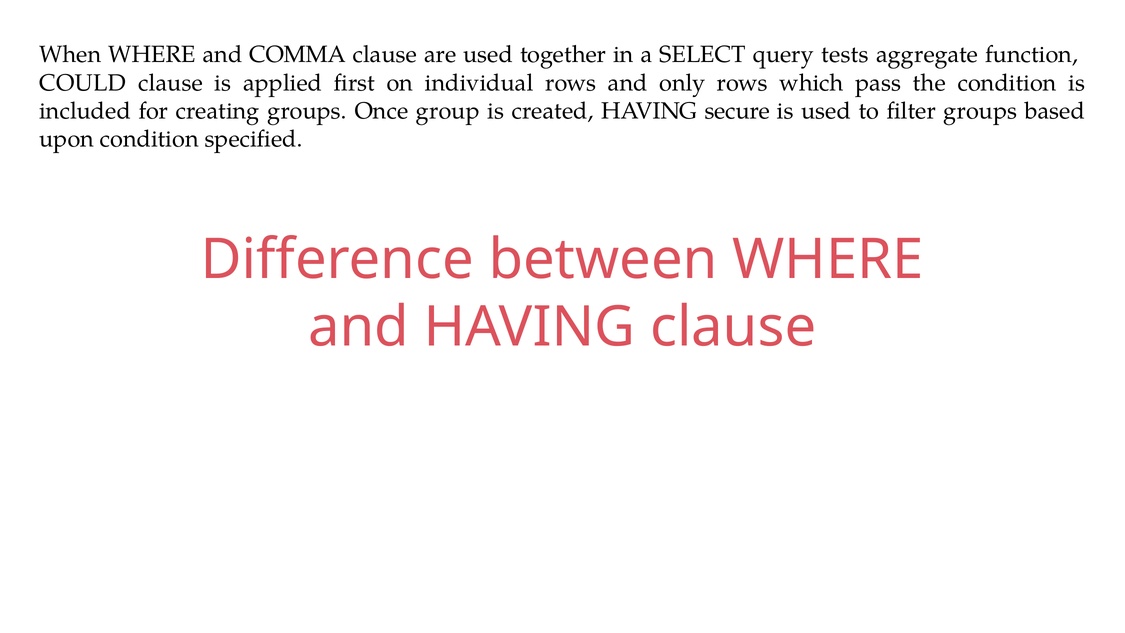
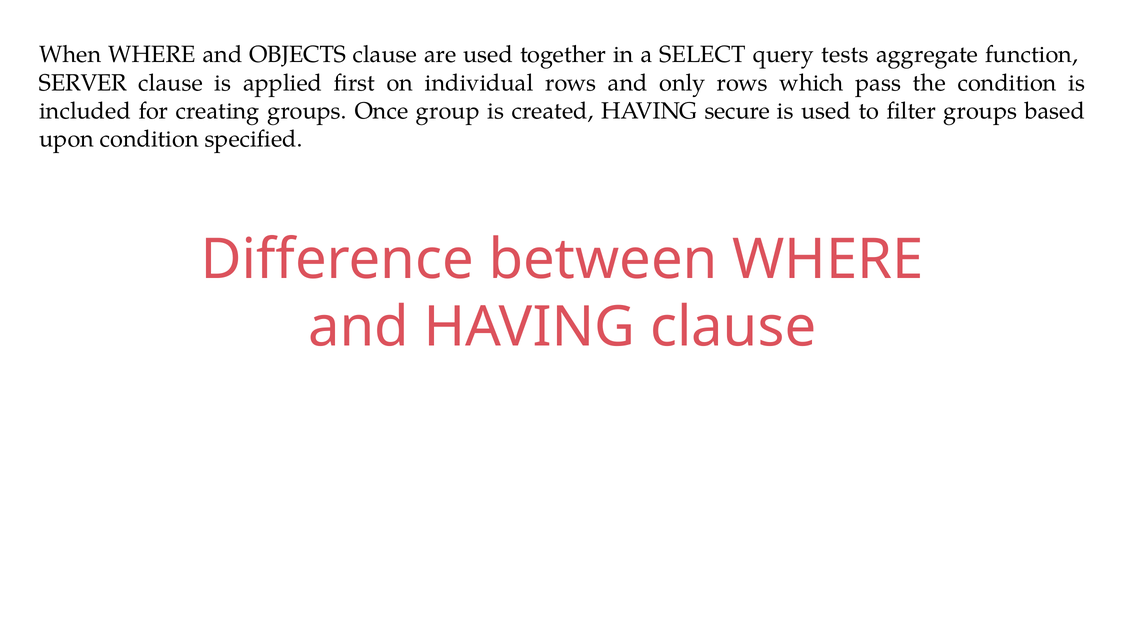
COMMA: COMMA -> OBJECTS
COULD: COULD -> SERVER
